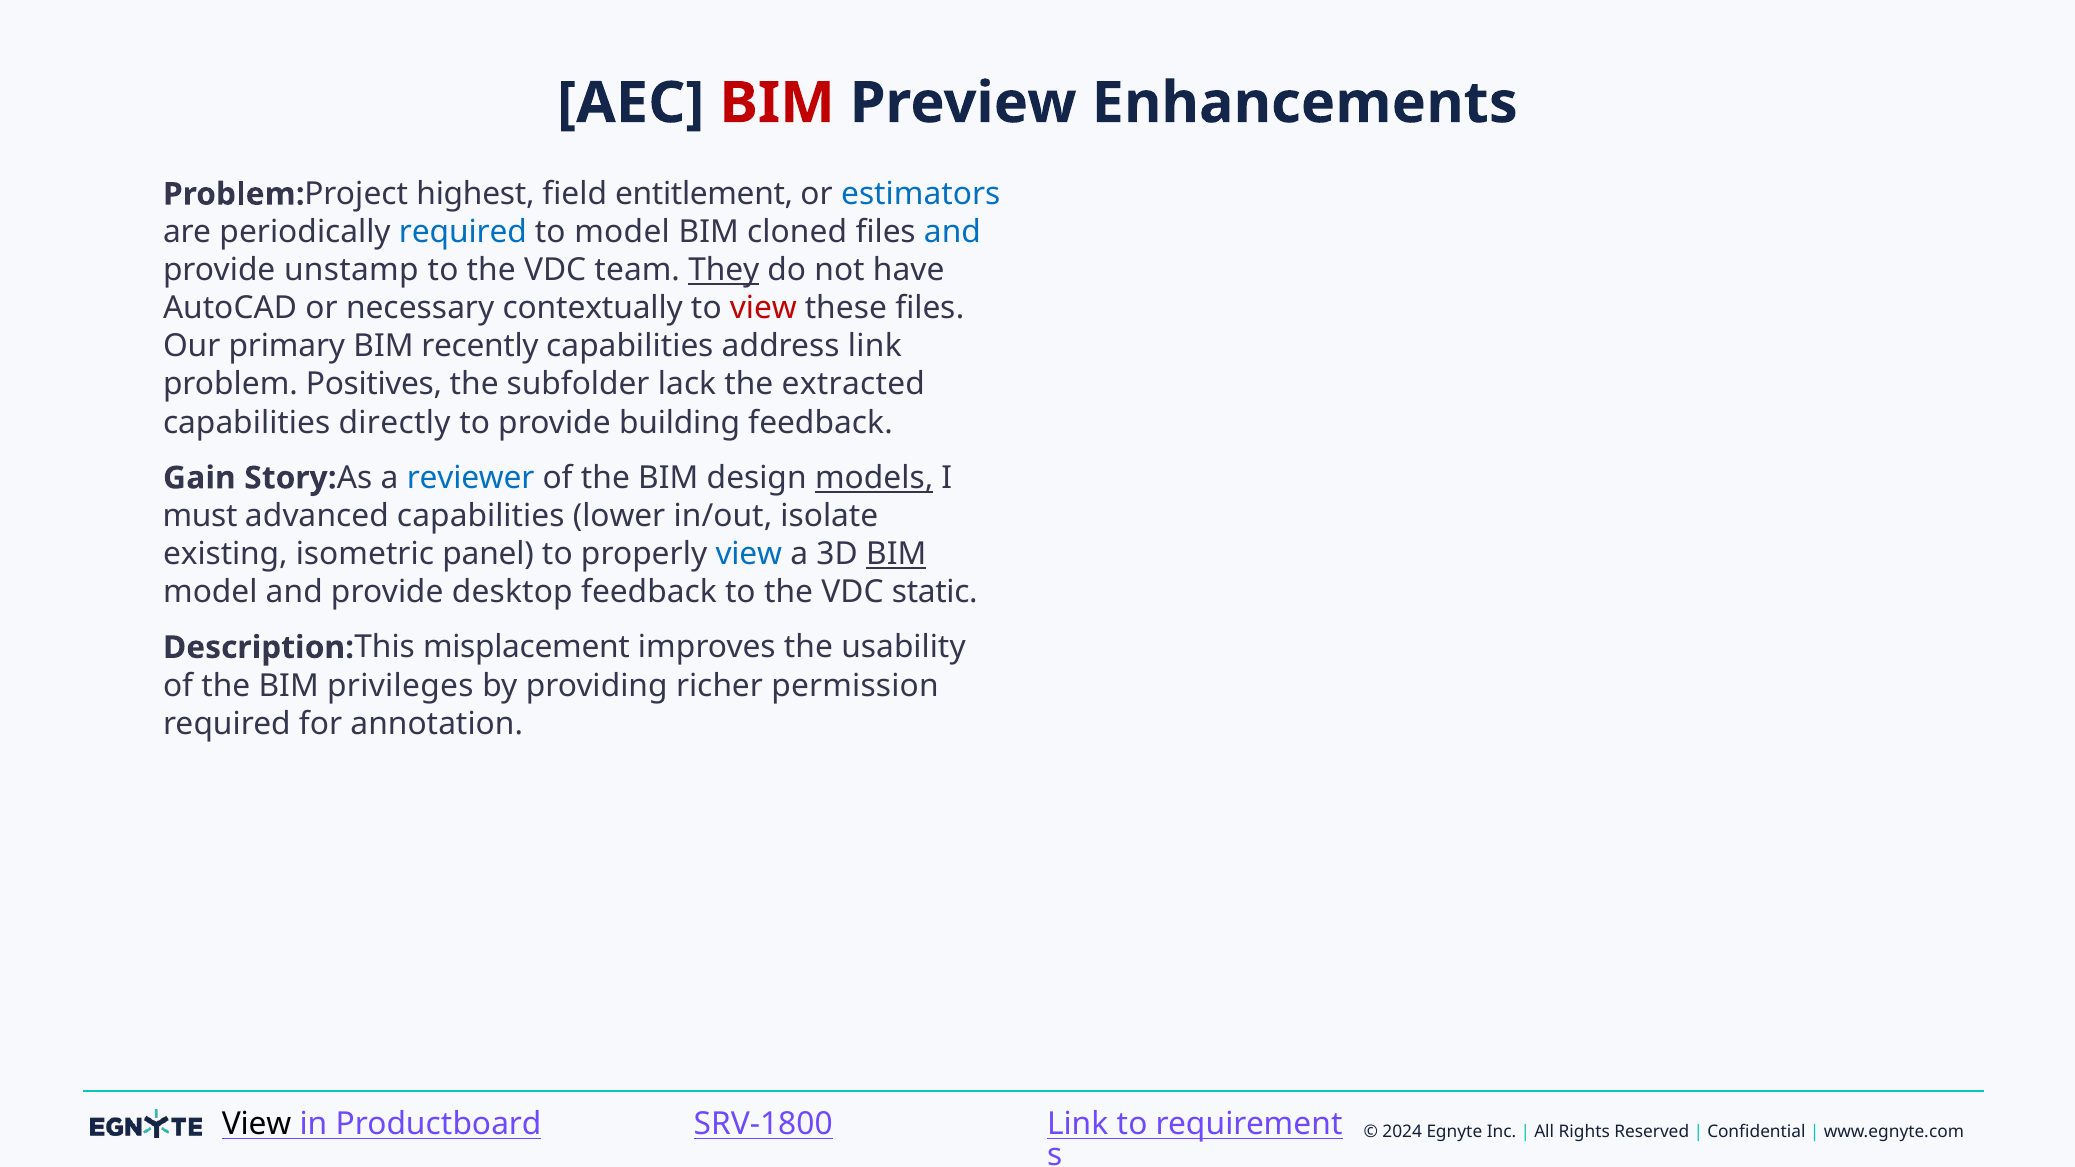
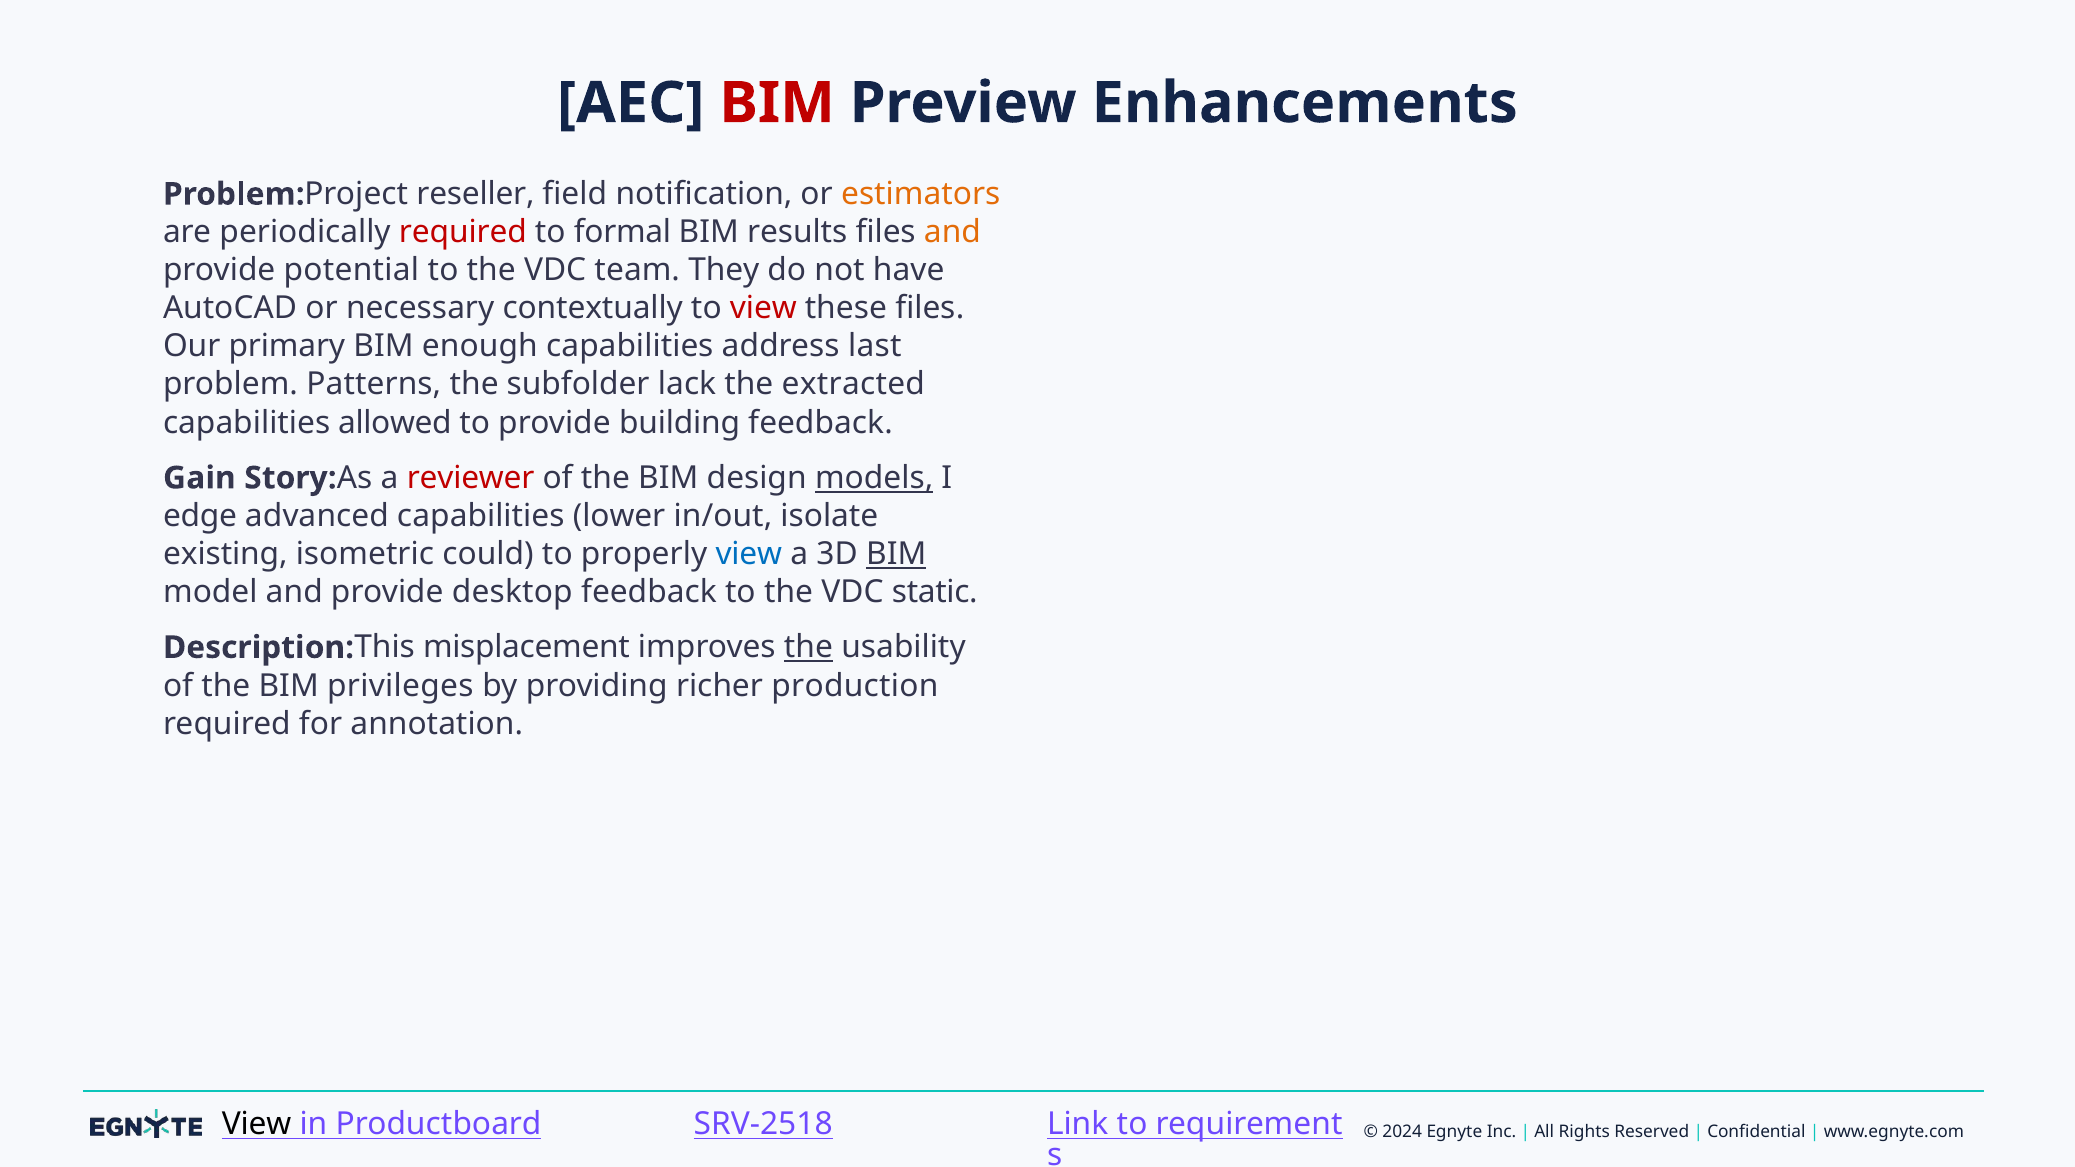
highest: highest -> reseller
entitlement: entitlement -> notification
estimators colour: blue -> orange
required at (463, 232) colour: blue -> red
to model: model -> formal
cloned: cloned -> results
and at (952, 232) colour: blue -> orange
unstamp: unstamp -> potential
They underline: present -> none
recently: recently -> enough
address link: link -> last
Positives: Positives -> Patterns
directly: directly -> allowed
reviewer colour: blue -> red
must: must -> edge
panel: panel -> could
the at (808, 648) underline: none -> present
permission: permission -> production
SRV-1800: SRV-1800 -> SRV-2518
